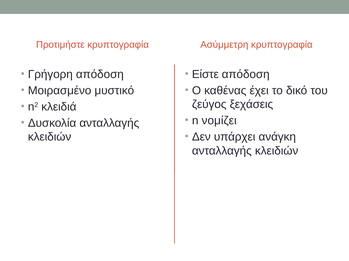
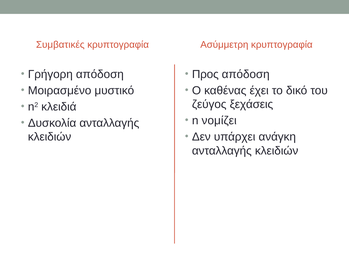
Προτιμήστε: Προτιμήστε -> Συμβατικές
Είστε: Είστε -> Προς
